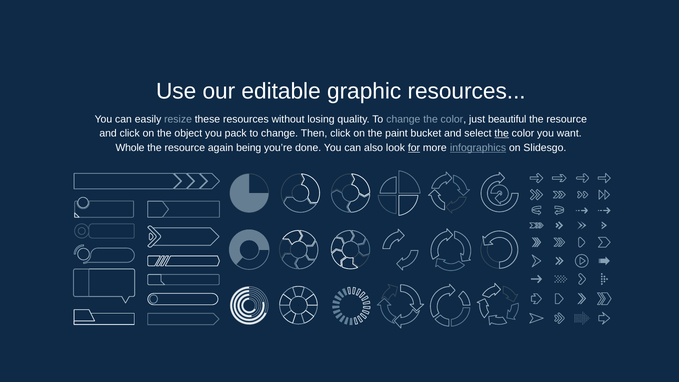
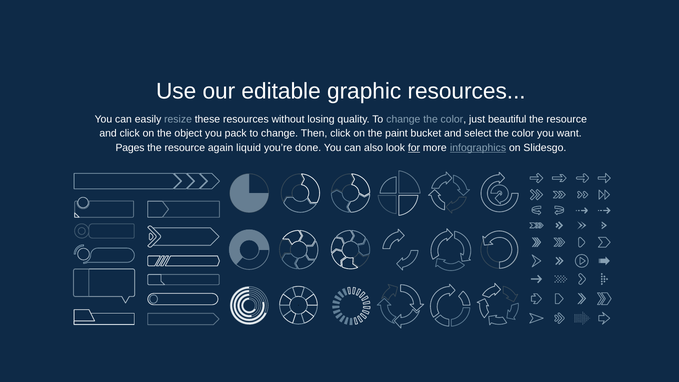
the at (502, 133) underline: present -> none
Whole: Whole -> Pages
being: being -> liquid
